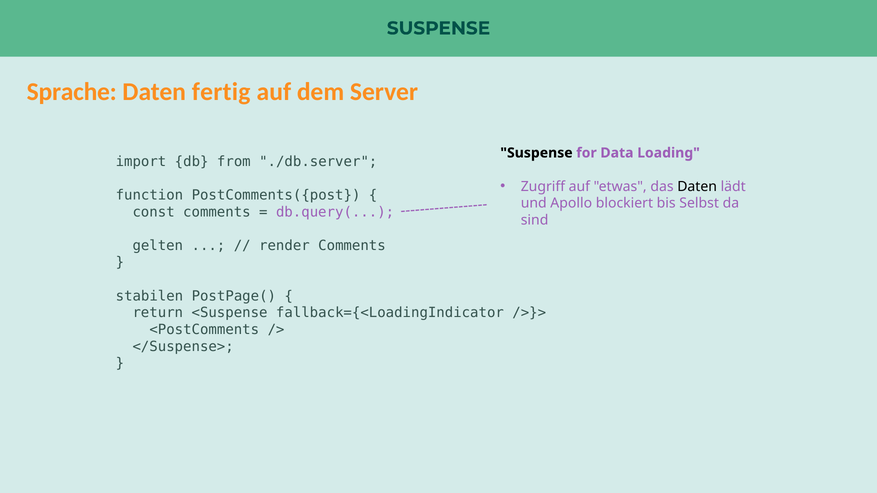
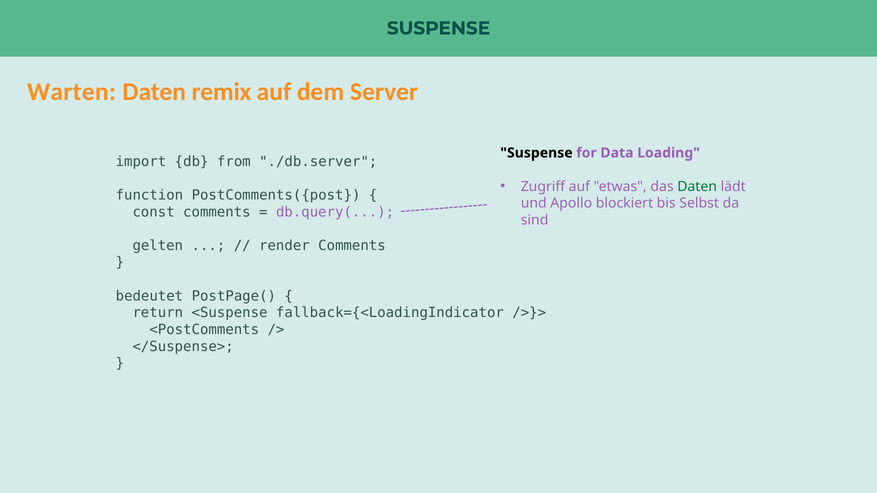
Sprache: Sprache -> Warten
fertig: fertig -> remix
Daten at (697, 187) colour: black -> green
stabilen: stabilen -> bedeutet
